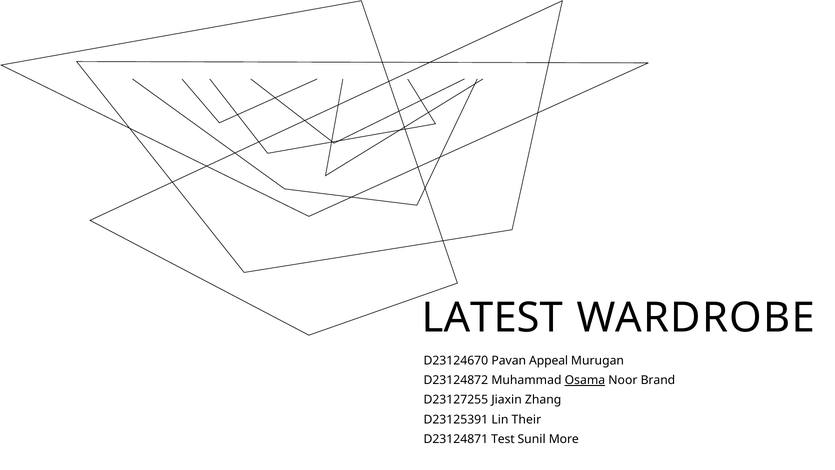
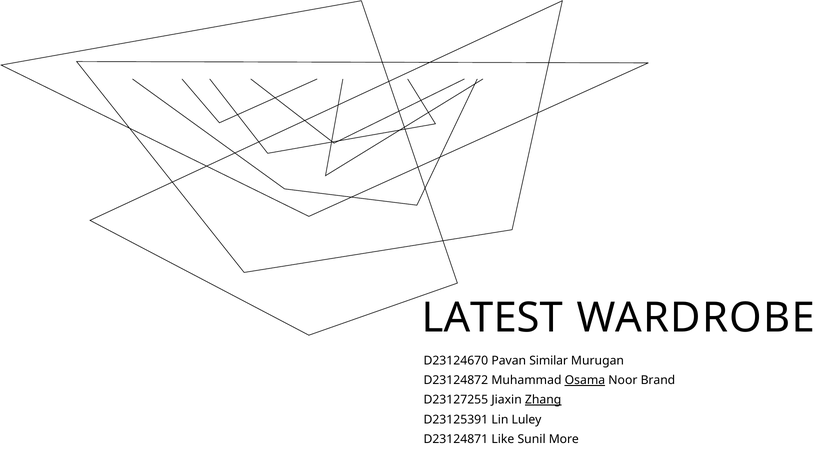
Appeal: Appeal -> Similar
Zhang underline: none -> present
Their: Their -> Luley
Test: Test -> Like
